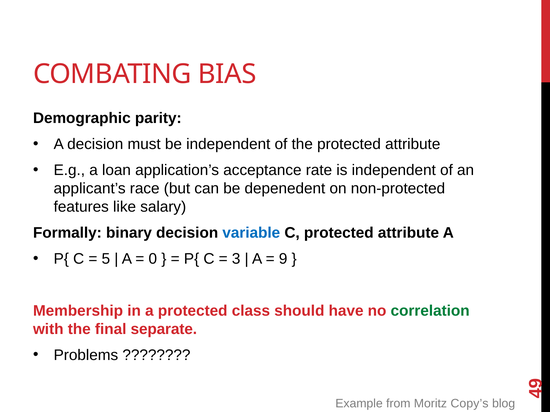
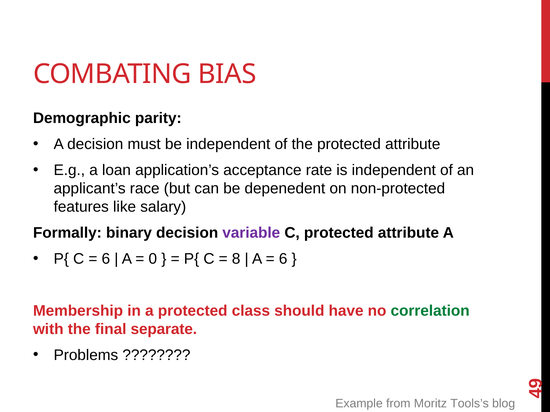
variable colour: blue -> purple
5 at (106, 259): 5 -> 6
3: 3 -> 8
9 at (283, 259): 9 -> 6
Copy’s: Copy’s -> Tools’s
